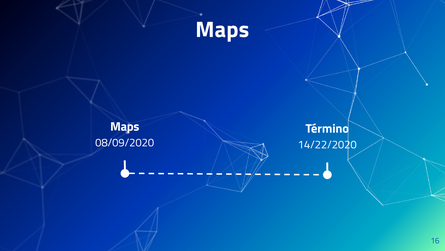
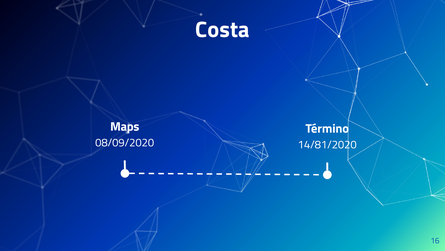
Maps at (222, 30): Maps -> Costa
14/22/2020: 14/22/2020 -> 14/81/2020
